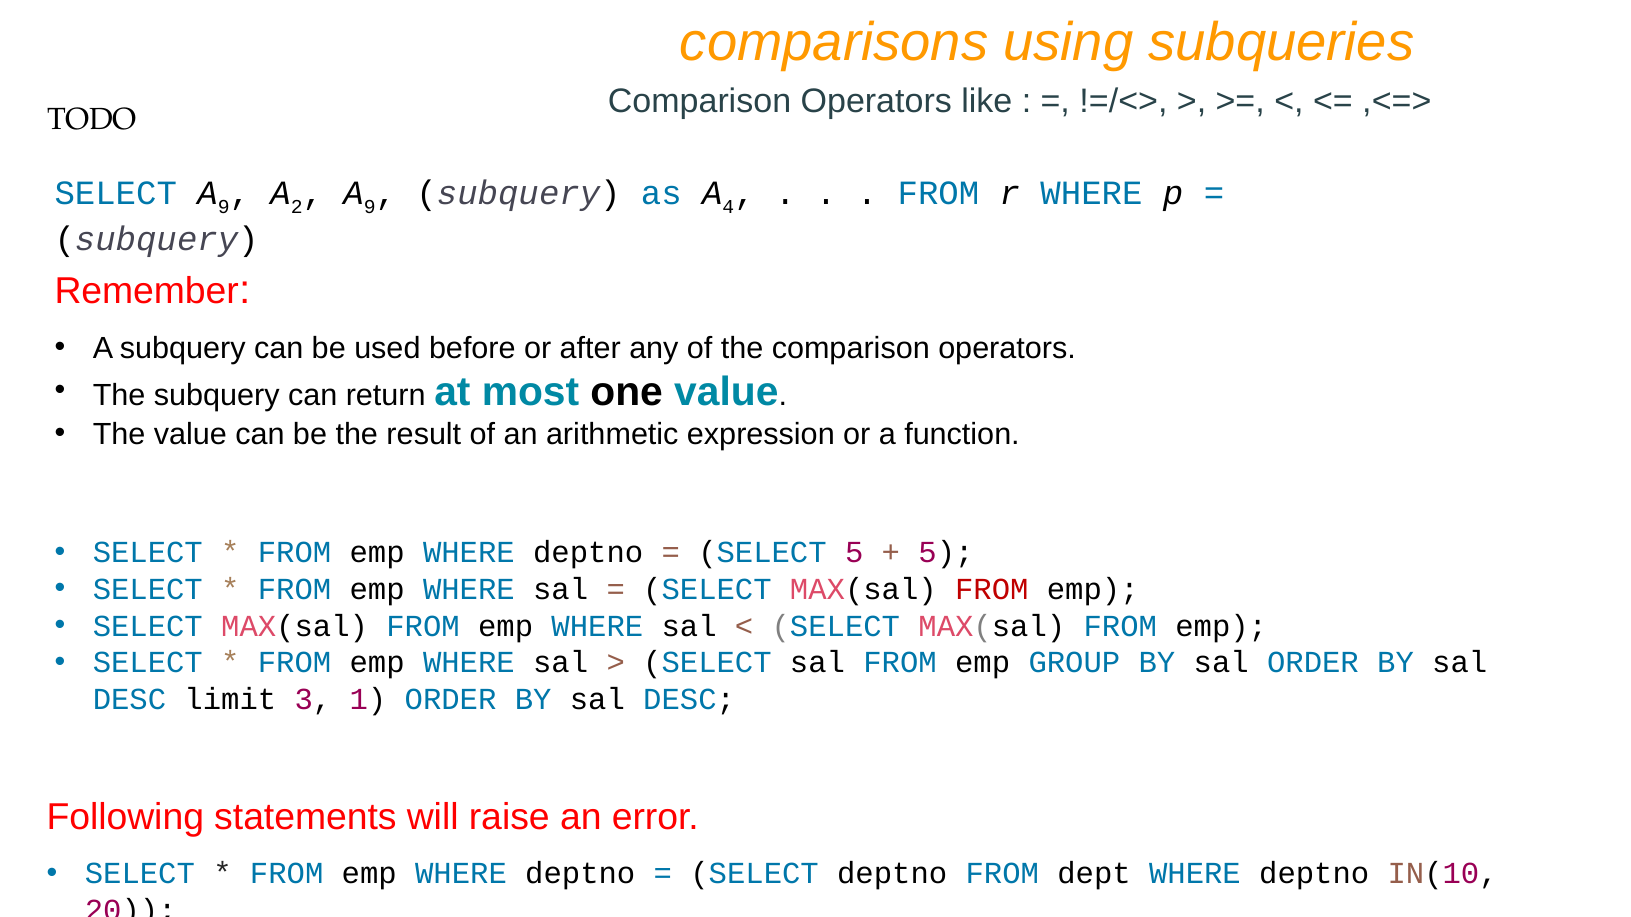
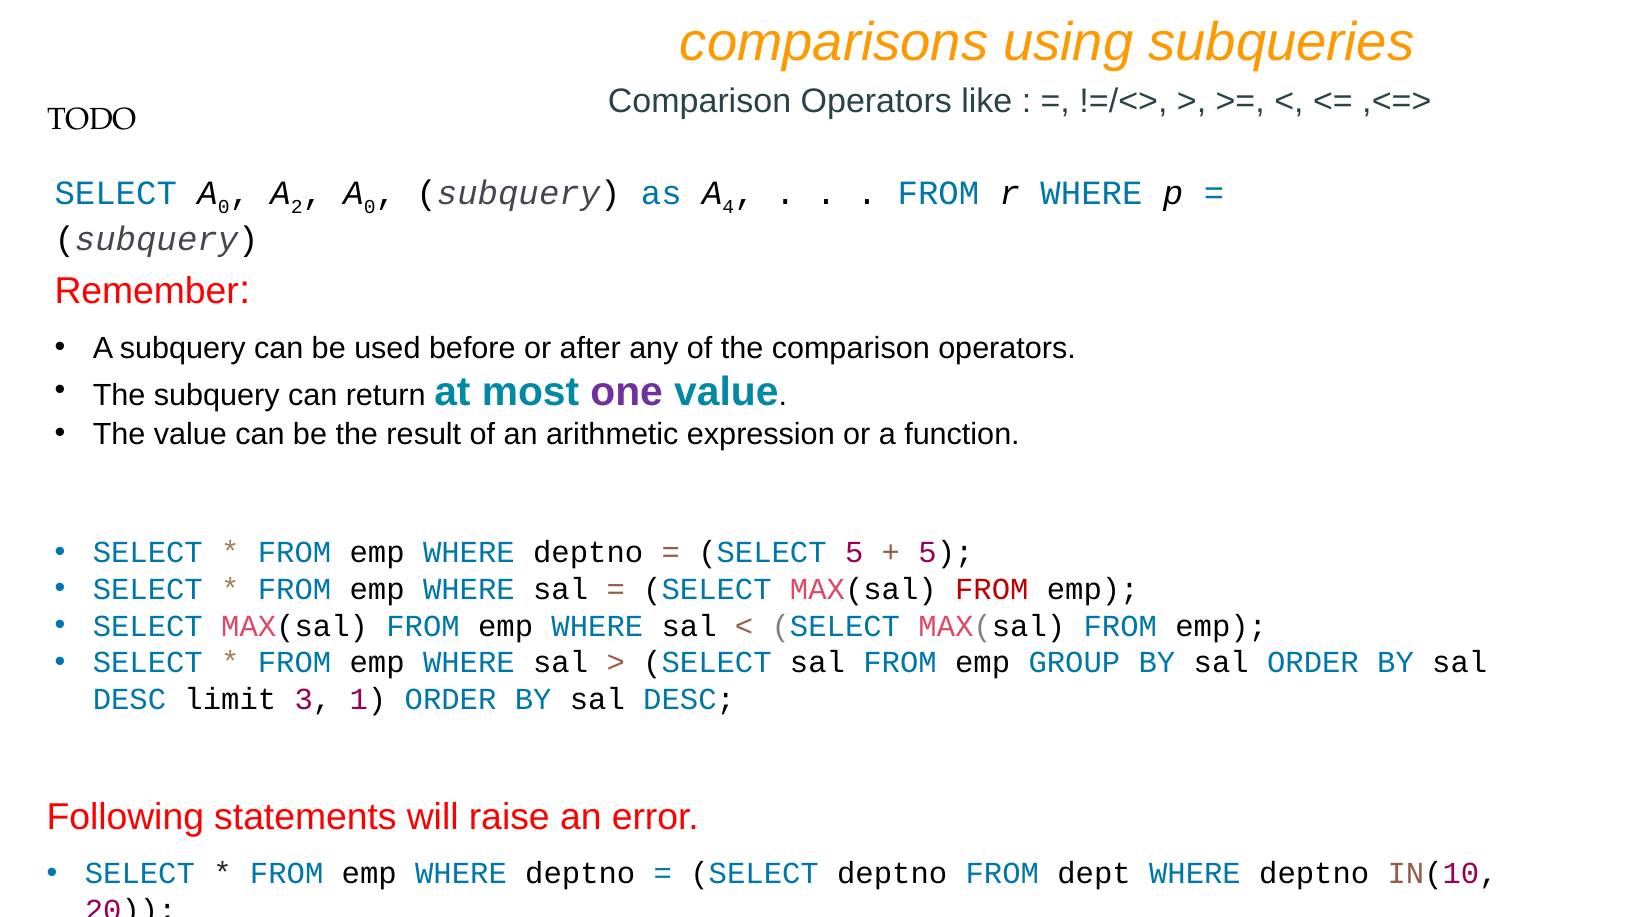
SELECT A 9: 9 -> 0
9 at (370, 207): 9 -> 0
one colour: black -> purple
